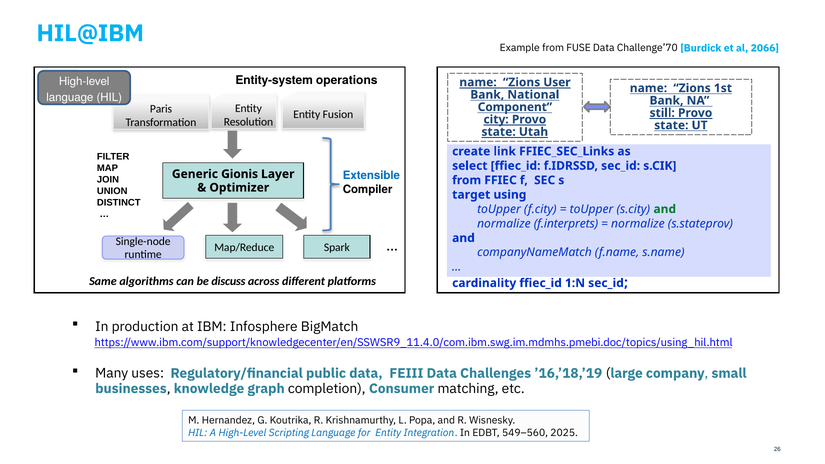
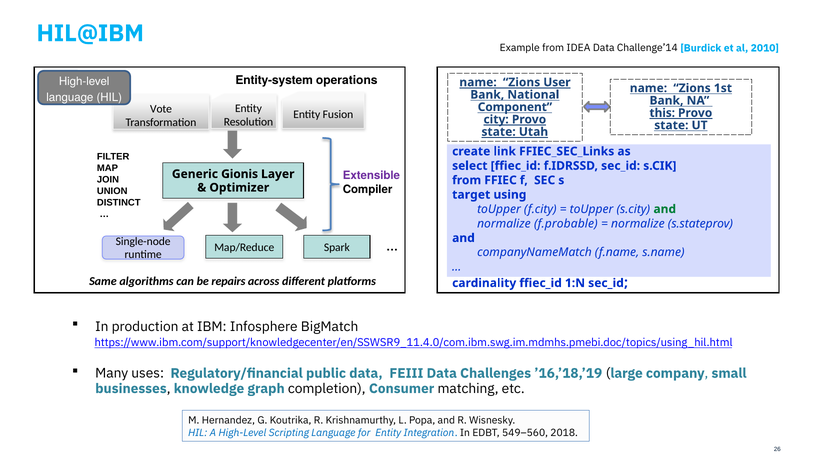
FUSE: FUSE -> IDEA
Challenge’70: Challenge’70 -> Challenge’14
2066: 2066 -> 2010
Paris: Paris -> Vote
still: still -> this
Extensible colour: blue -> purple
f.interprets: f.interprets -> f.probable
discuss: discuss -> repairs
2025: 2025 -> 2018
